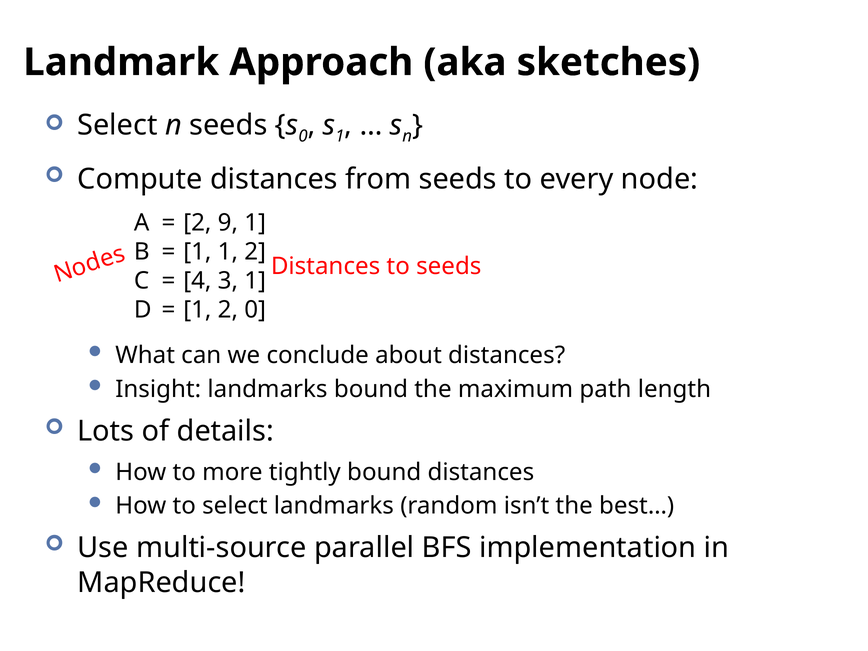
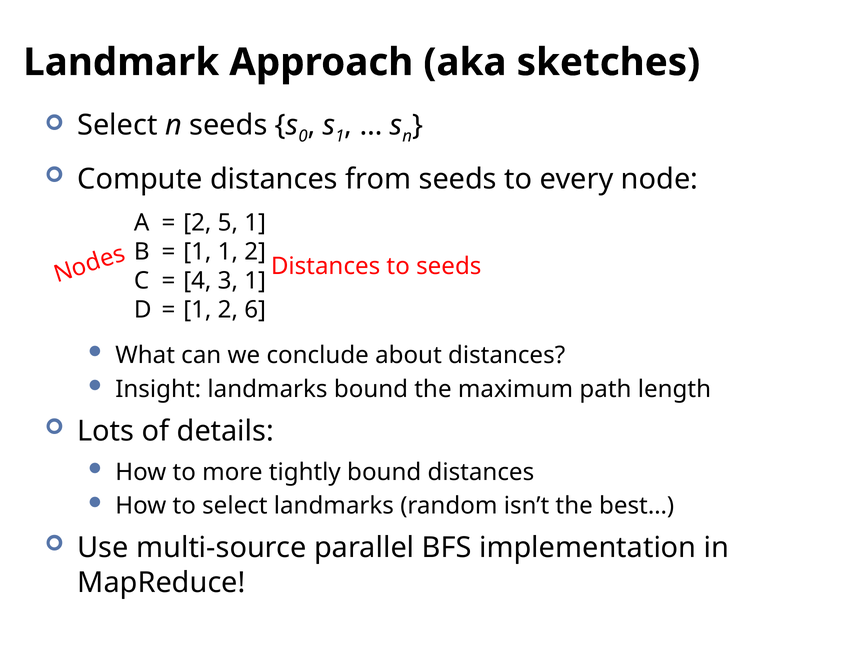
9: 9 -> 5
2 0: 0 -> 6
